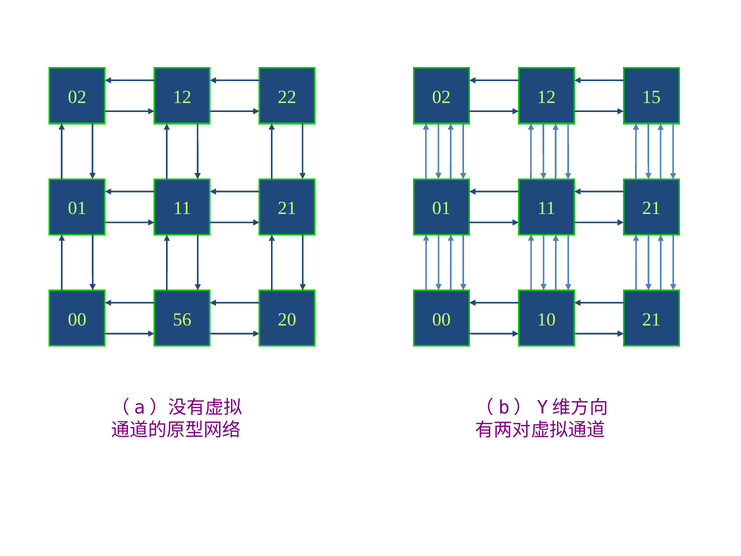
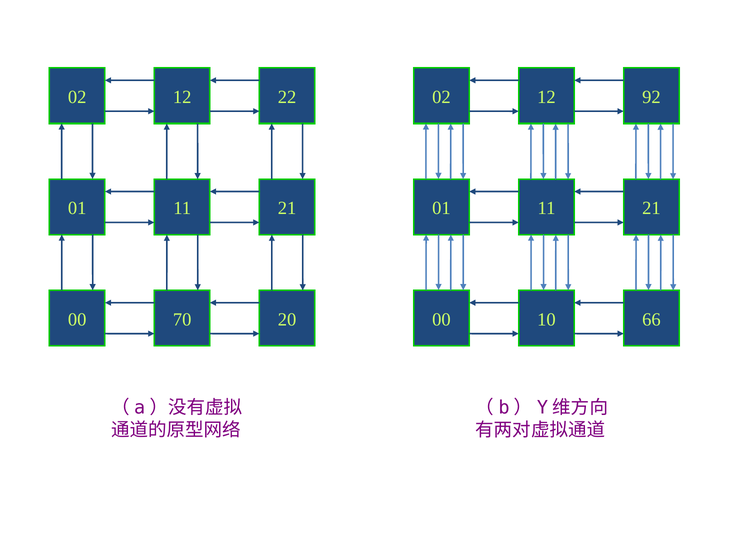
15: 15 -> 92
56: 56 -> 70
10 21: 21 -> 66
